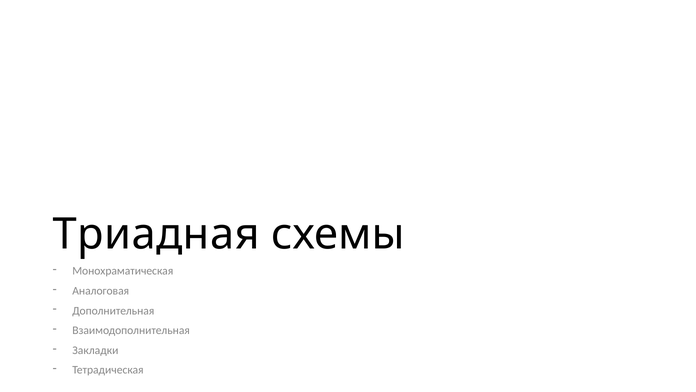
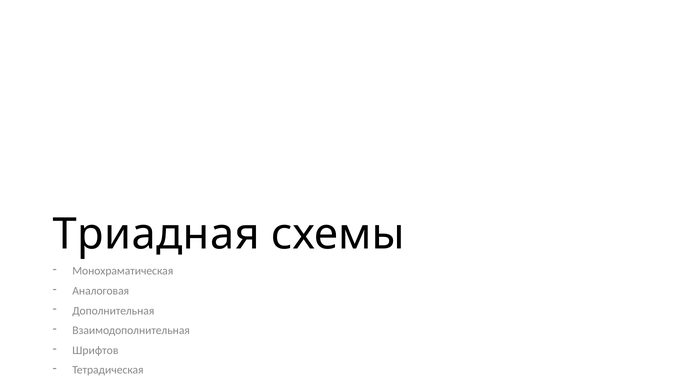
Закладки: Закладки -> Шрифтов
